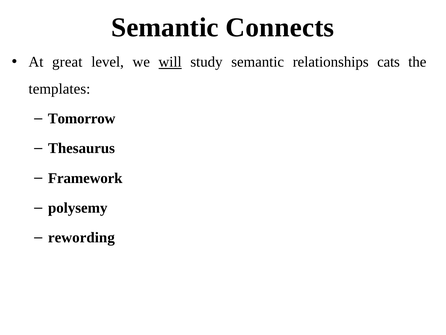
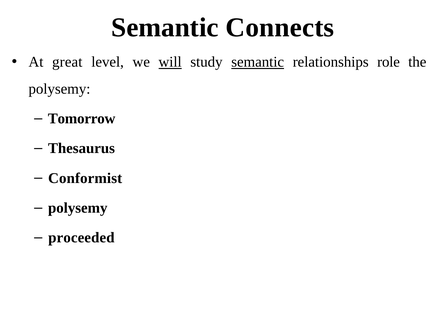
semantic at (258, 62) underline: none -> present
cats: cats -> role
templates at (59, 89): templates -> polysemy
Framework: Framework -> Conformist
rewording: rewording -> proceeded
